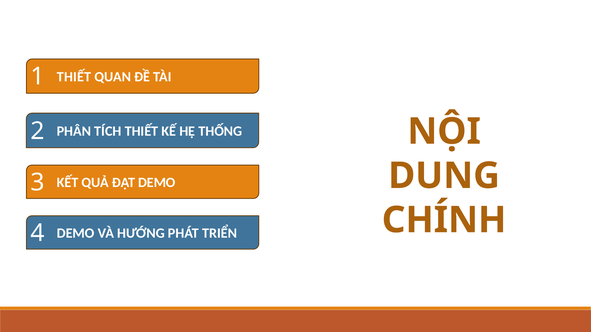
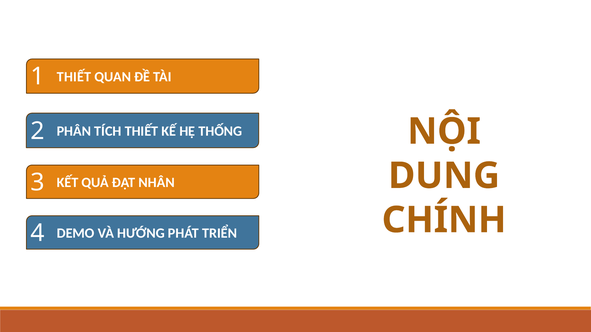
ĐẠT DEMO: DEMO -> NHÂN
